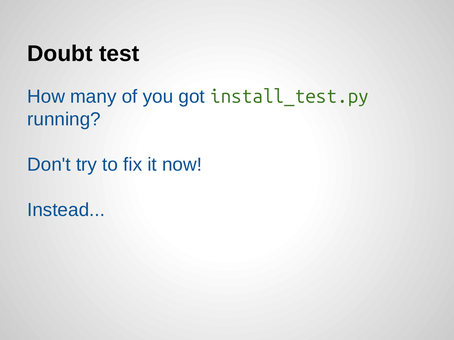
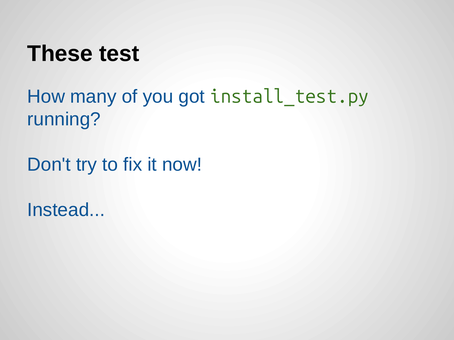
Doubt: Doubt -> These
